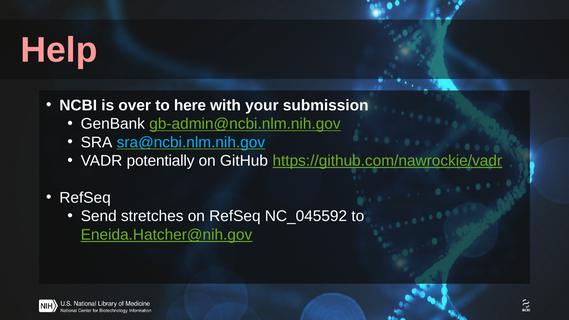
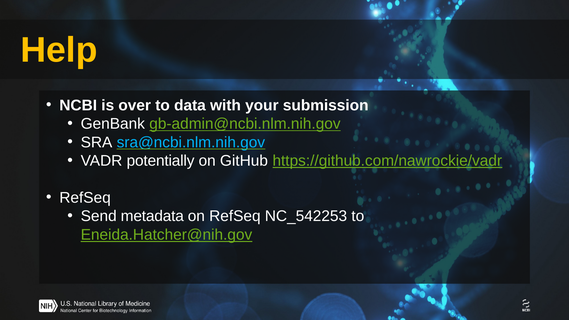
Help colour: pink -> yellow
here: here -> data
stretches: stretches -> metadata
NC_045592: NC_045592 -> NC_542253
